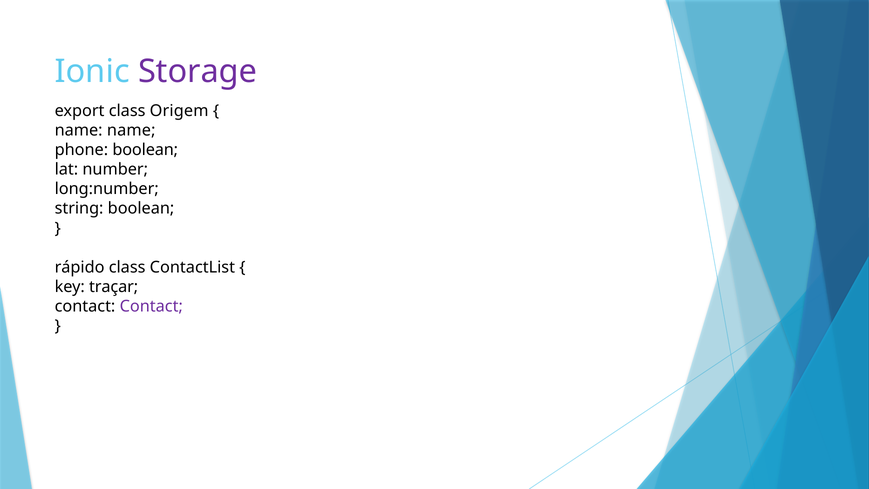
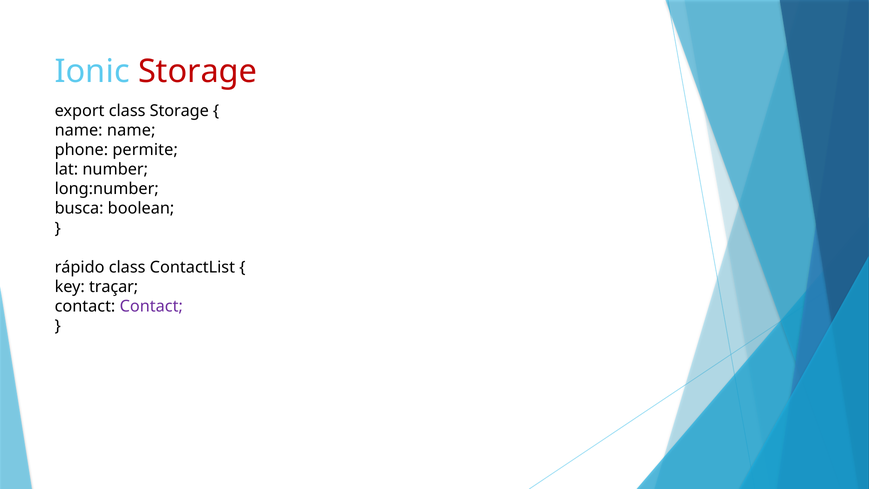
Storage at (198, 71) colour: purple -> red
class Origem: Origem -> Storage
phone boolean: boolean -> permite
string: string -> busca
